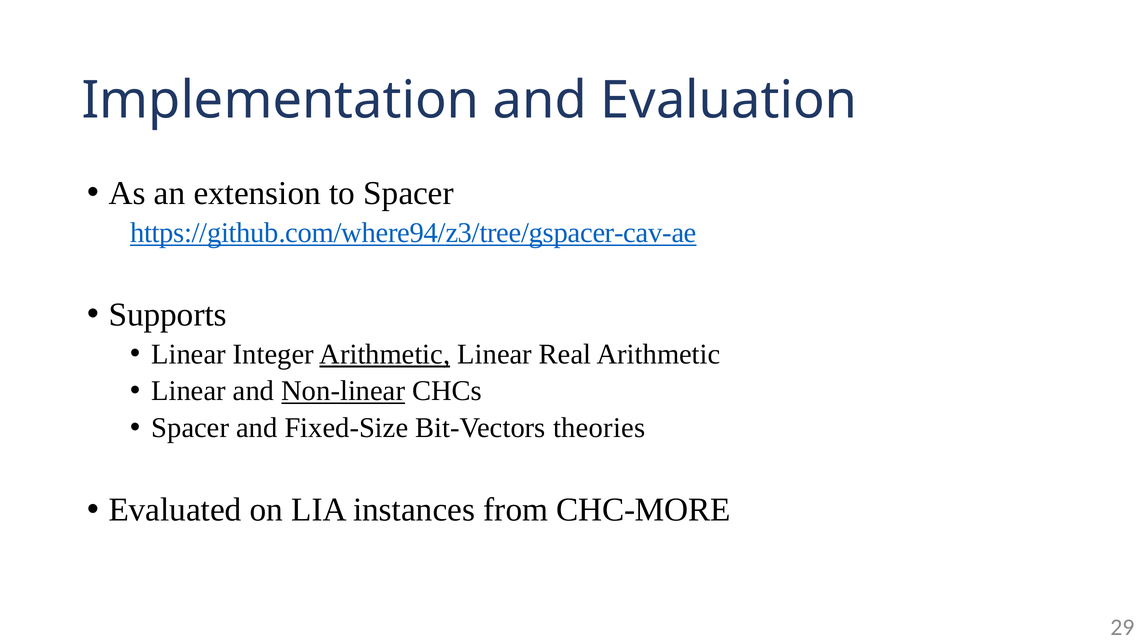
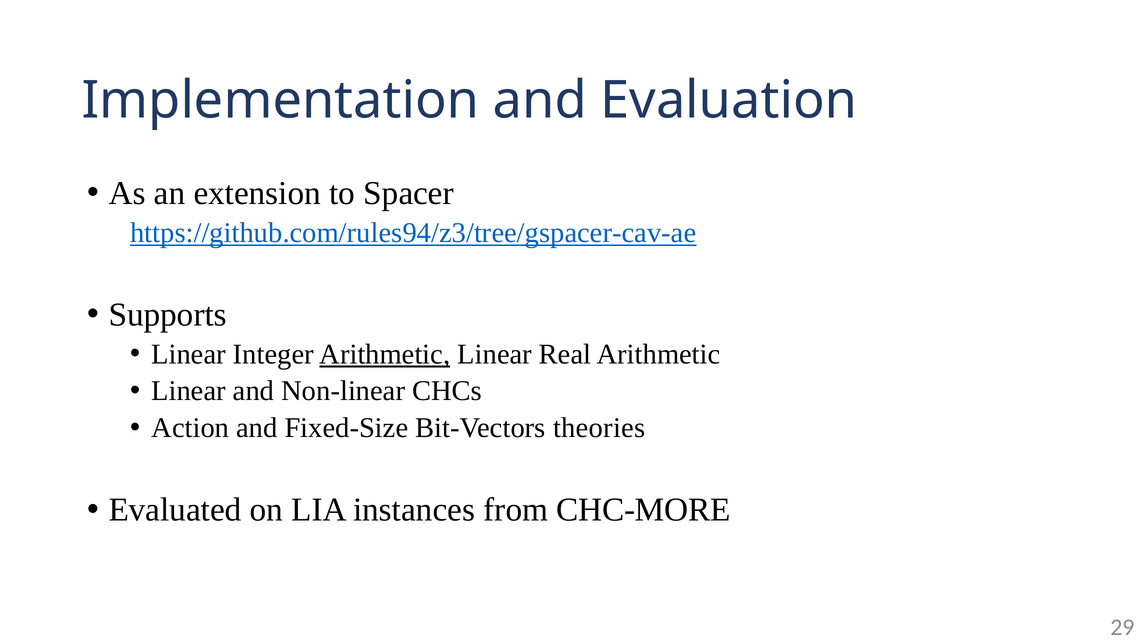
https://github.com/where94/z3/tree/gspacer-cav-ae: https://github.com/where94/z3/tree/gspacer-cav-ae -> https://github.com/rules94/z3/tree/gspacer-cav-ae
Non-linear underline: present -> none
Spacer at (190, 428): Spacer -> Action
